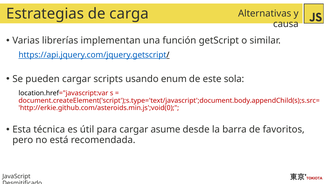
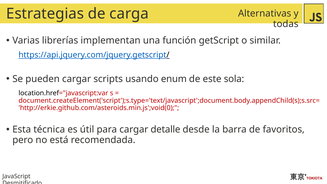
causa: causa -> todas
asume: asume -> detalle
